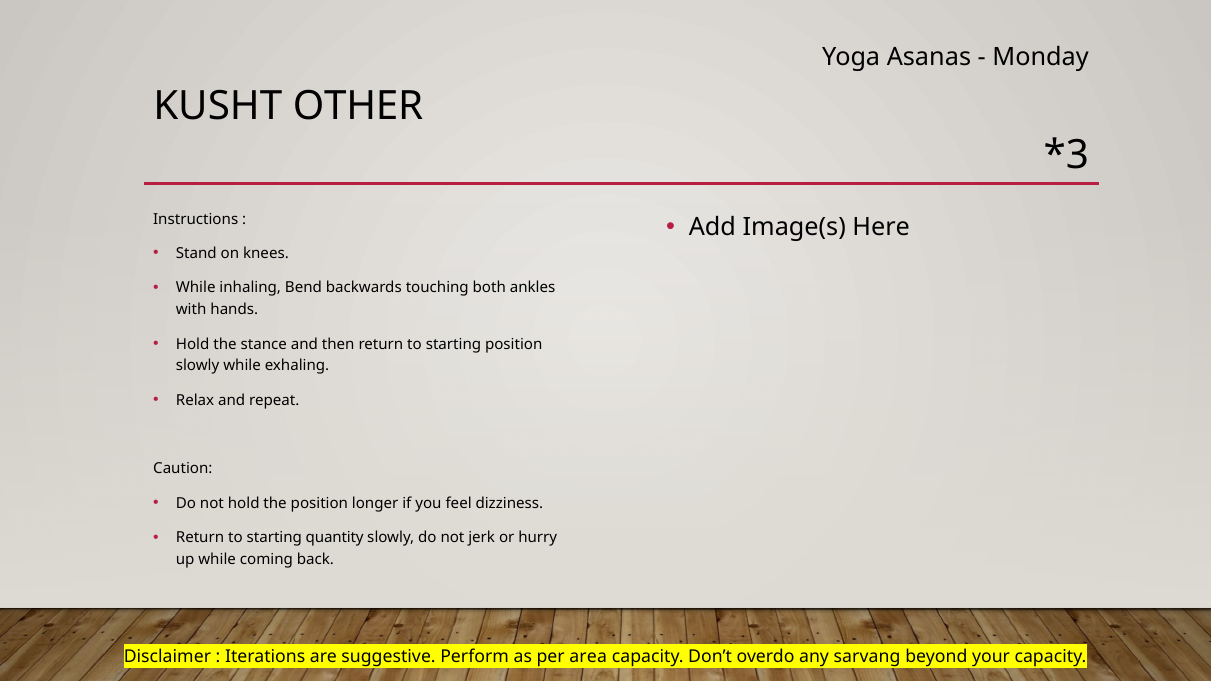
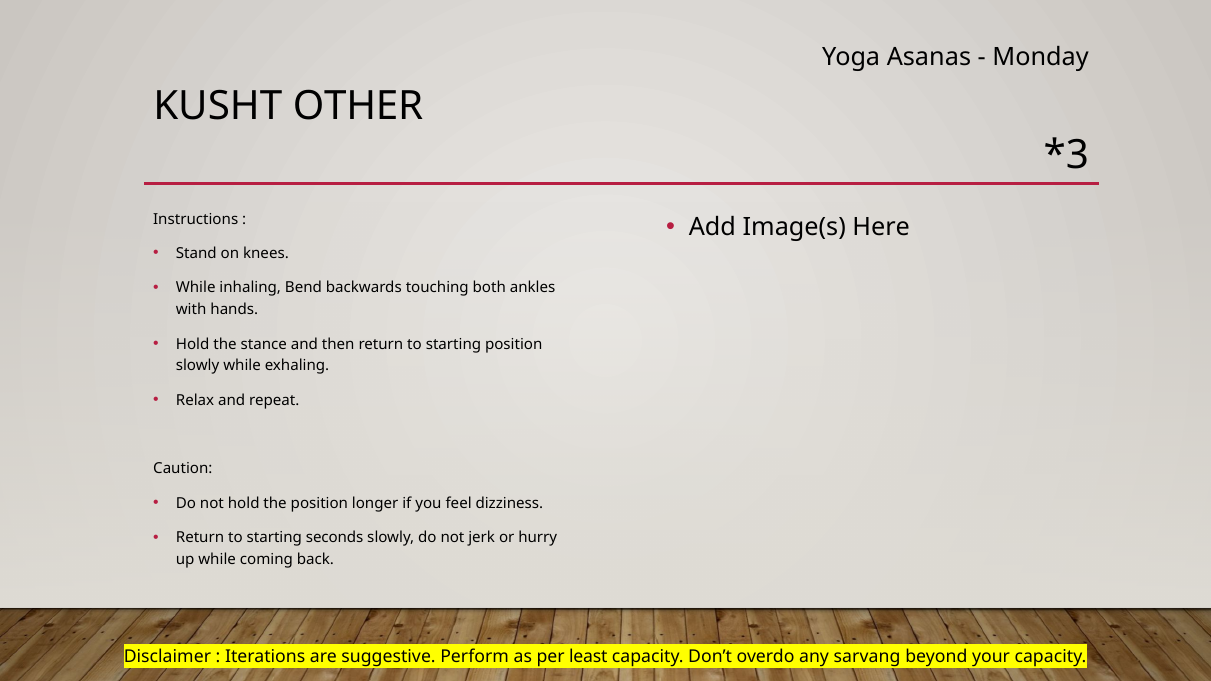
quantity: quantity -> seconds
area: area -> least
